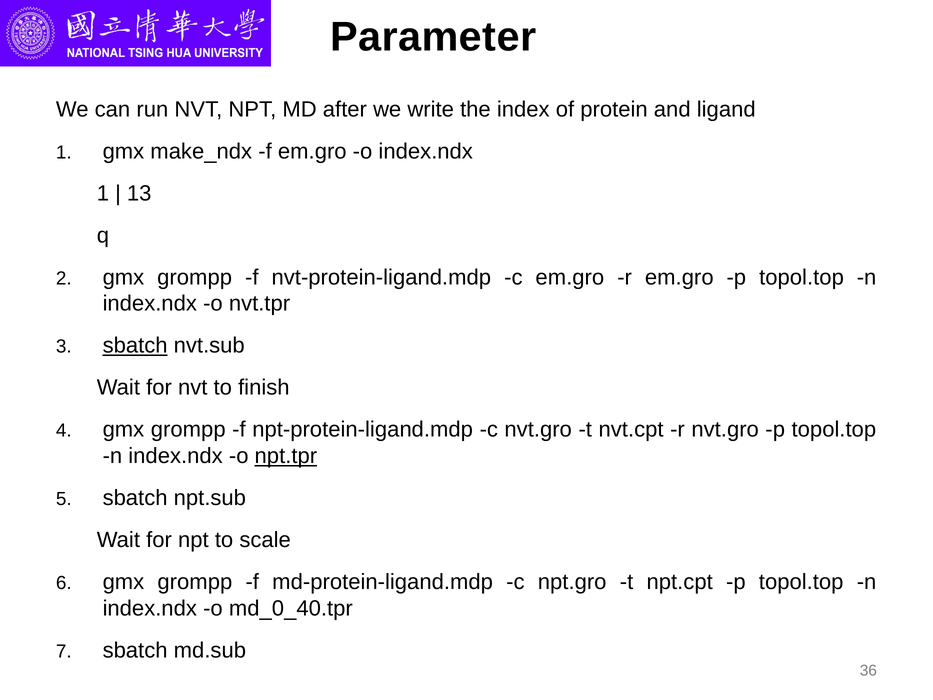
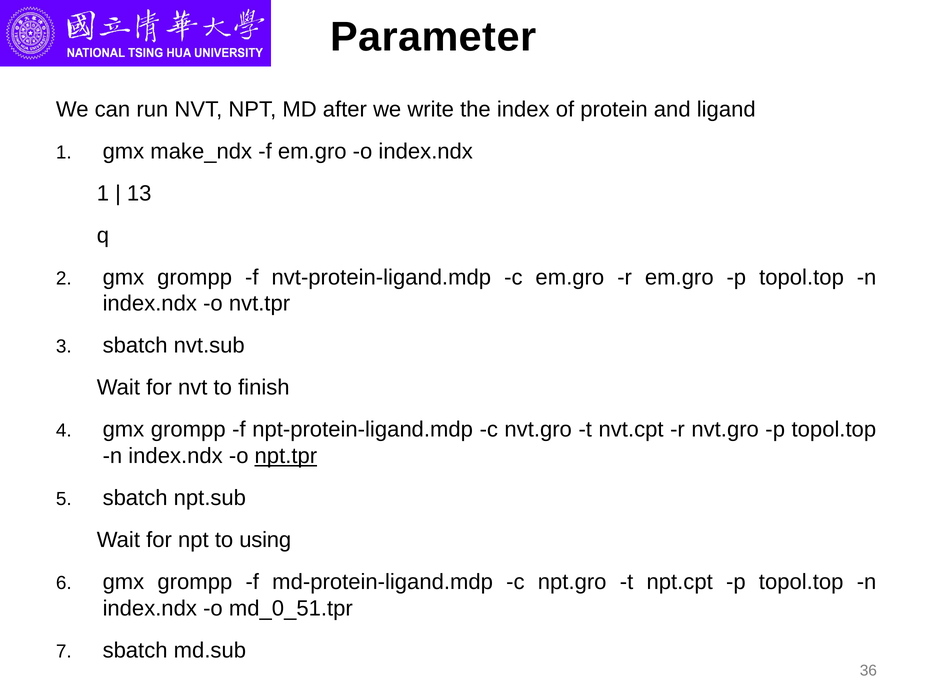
sbatch at (135, 346) underline: present -> none
scale: scale -> using
md_0_40.tpr: md_0_40.tpr -> md_0_51.tpr
